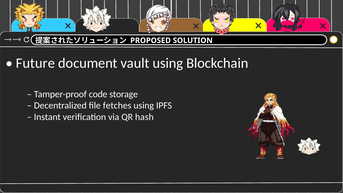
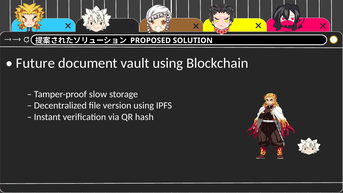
code: code -> slow
fetches: fetches -> version
